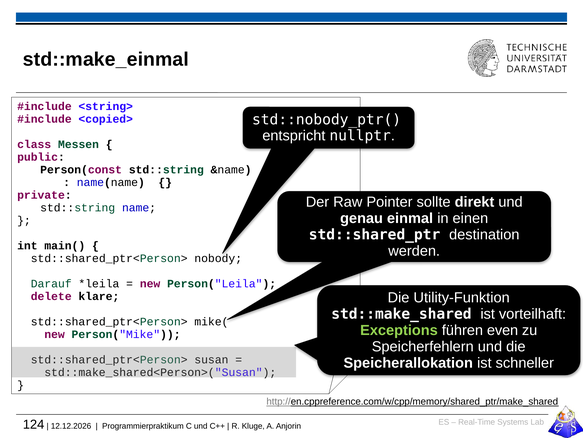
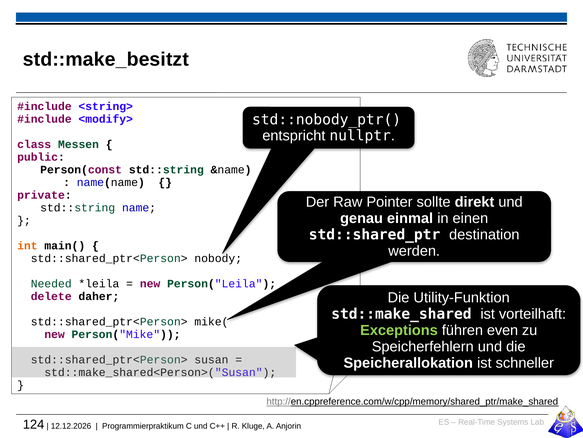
std::make_einmal: std::make_einmal -> std::make_besitzt
<copied>: <copied> -> <modify>
int colour: black -> orange
Darauf: Darauf -> Needed
klare: klare -> daher
